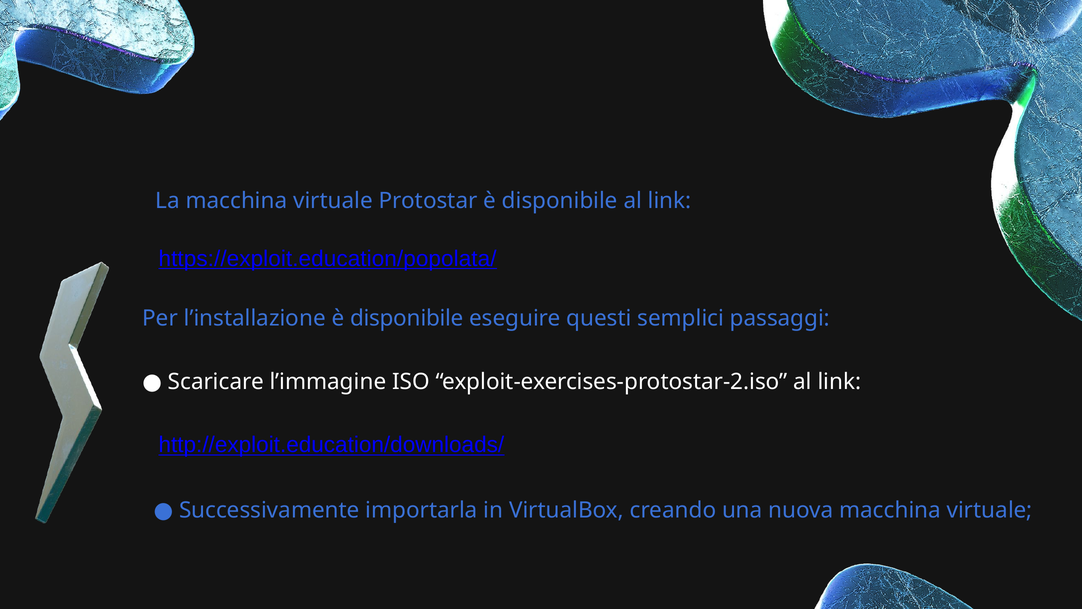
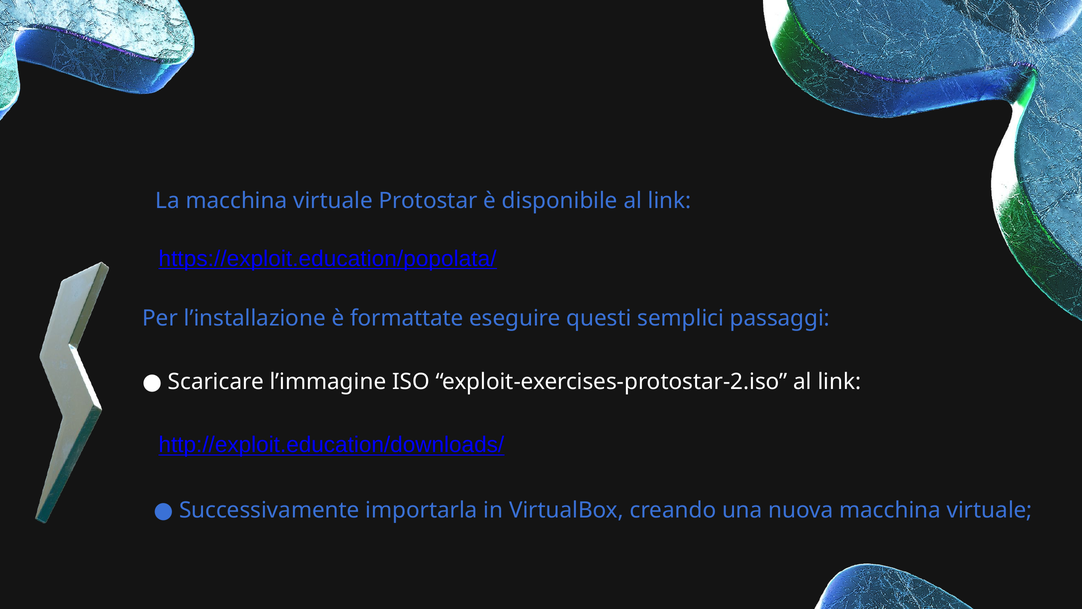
l’installazione è disponibile: disponibile -> formattate
